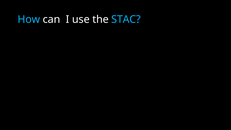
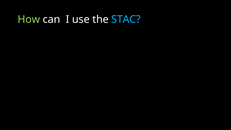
How colour: light blue -> light green
